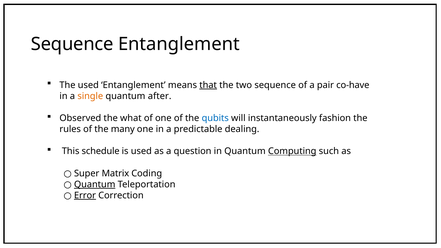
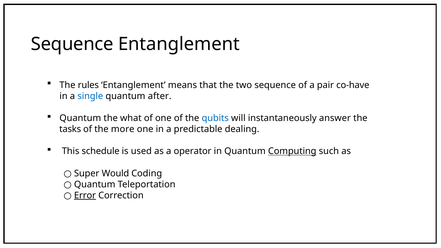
The used: used -> rules
that underline: present -> none
single colour: orange -> blue
Observed at (80, 118): Observed -> Quantum
fashion: fashion -> answer
rules: rules -> tasks
many: many -> more
question: question -> operator
Matrix: Matrix -> Would
Quantum at (95, 184) underline: present -> none
